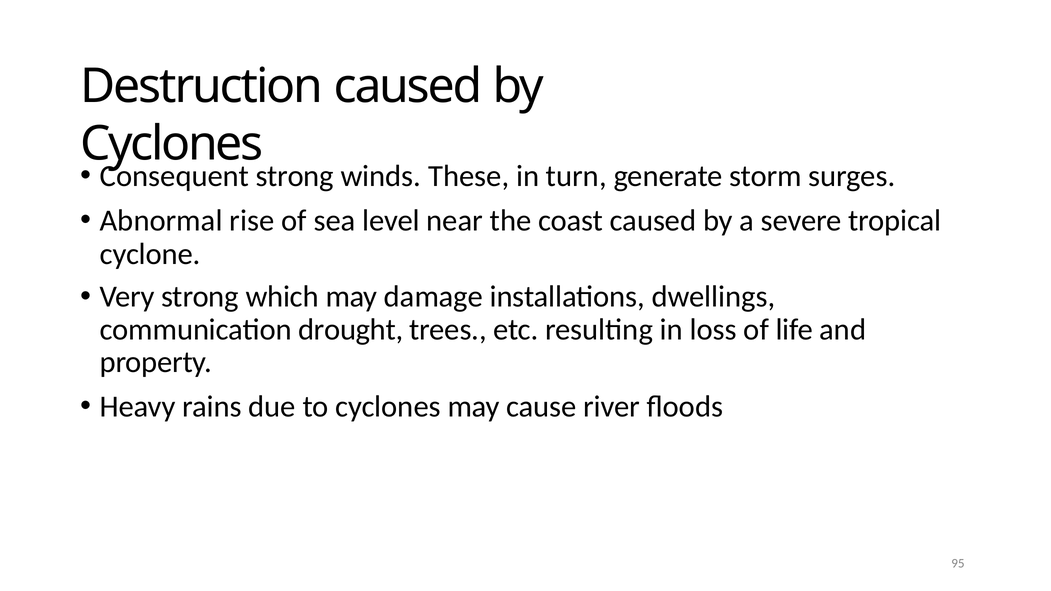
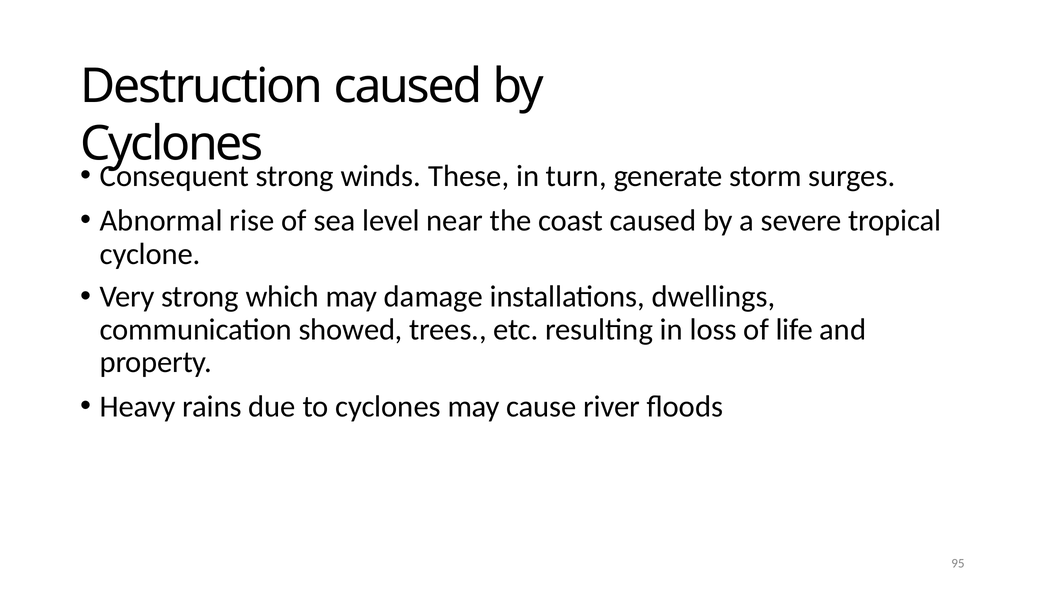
drought: drought -> showed
